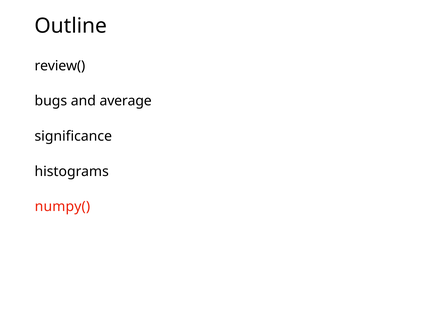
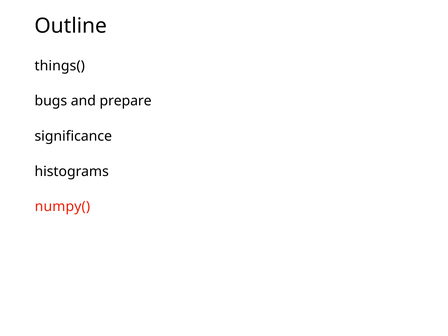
review(: review( -> things(
average: average -> prepare
